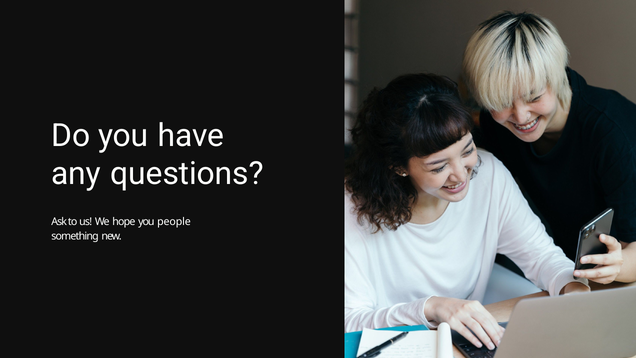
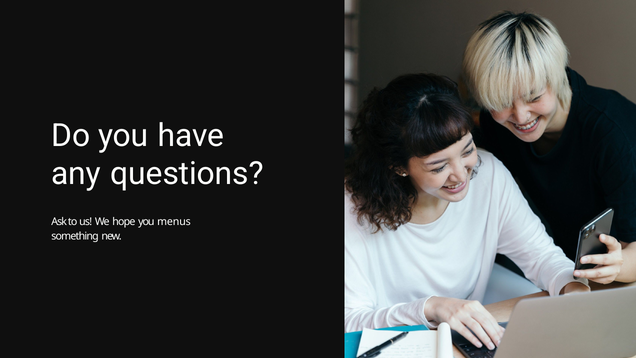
people: people -> menus
